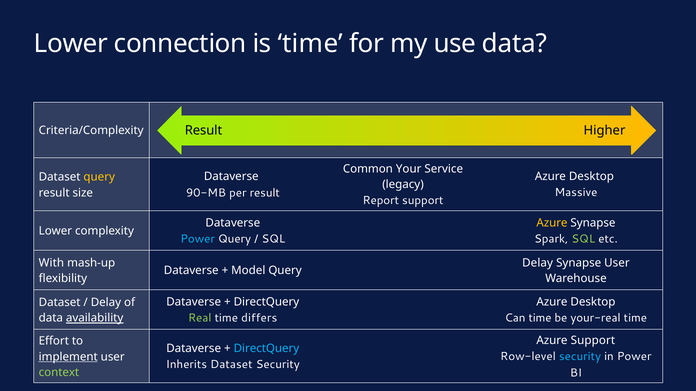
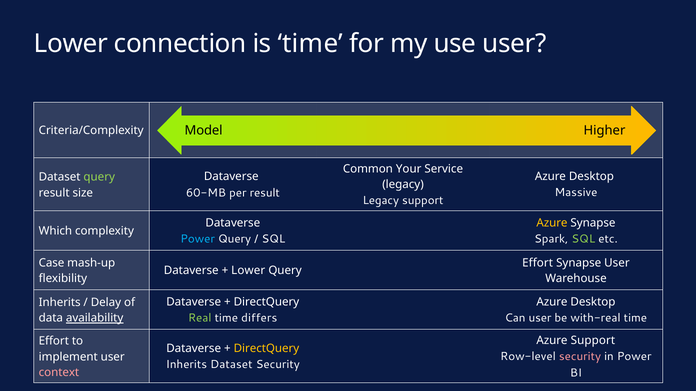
use data: data -> user
Result at (203, 131): Result -> Model
query at (99, 177) colour: yellow -> light green
90-MB: 90-MB -> 60-MB
Report at (381, 201): Report -> Legacy
Lower at (55, 231): Lower -> Which
With: With -> Case
Delay at (538, 263): Delay -> Effort
Model at (248, 271): Model -> Lower
Dataset at (60, 303): Dataset -> Inherits
Can time: time -> user
your-real: your-real -> with-real
DirectQuery at (266, 349) colour: light blue -> yellow
security at (580, 357) colour: light blue -> pink
implement underline: present -> none
context colour: light green -> pink
